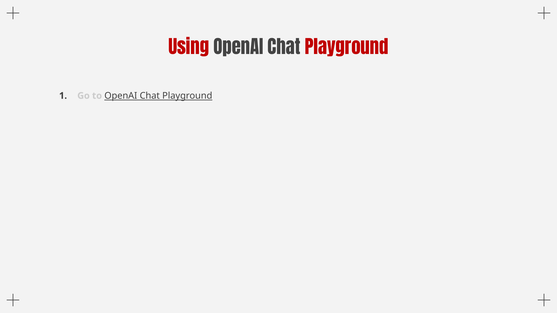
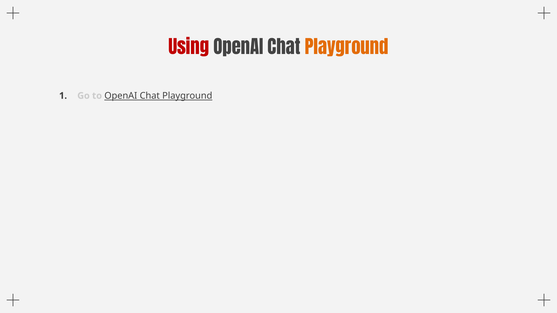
Playground at (347, 48) colour: red -> orange
